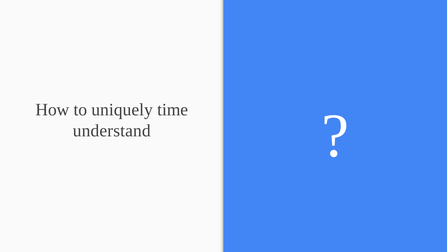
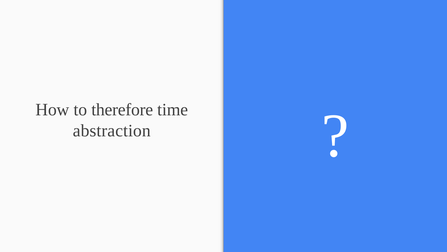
uniquely: uniquely -> therefore
understand: understand -> abstraction
